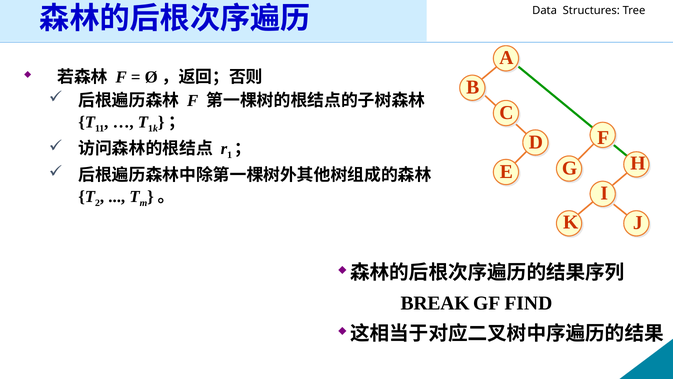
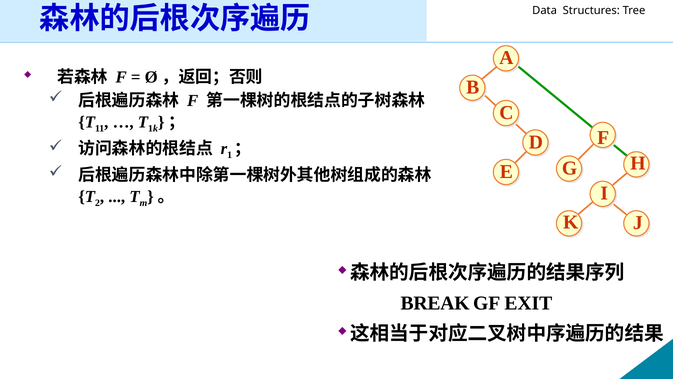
FIND: FIND -> EXIT
